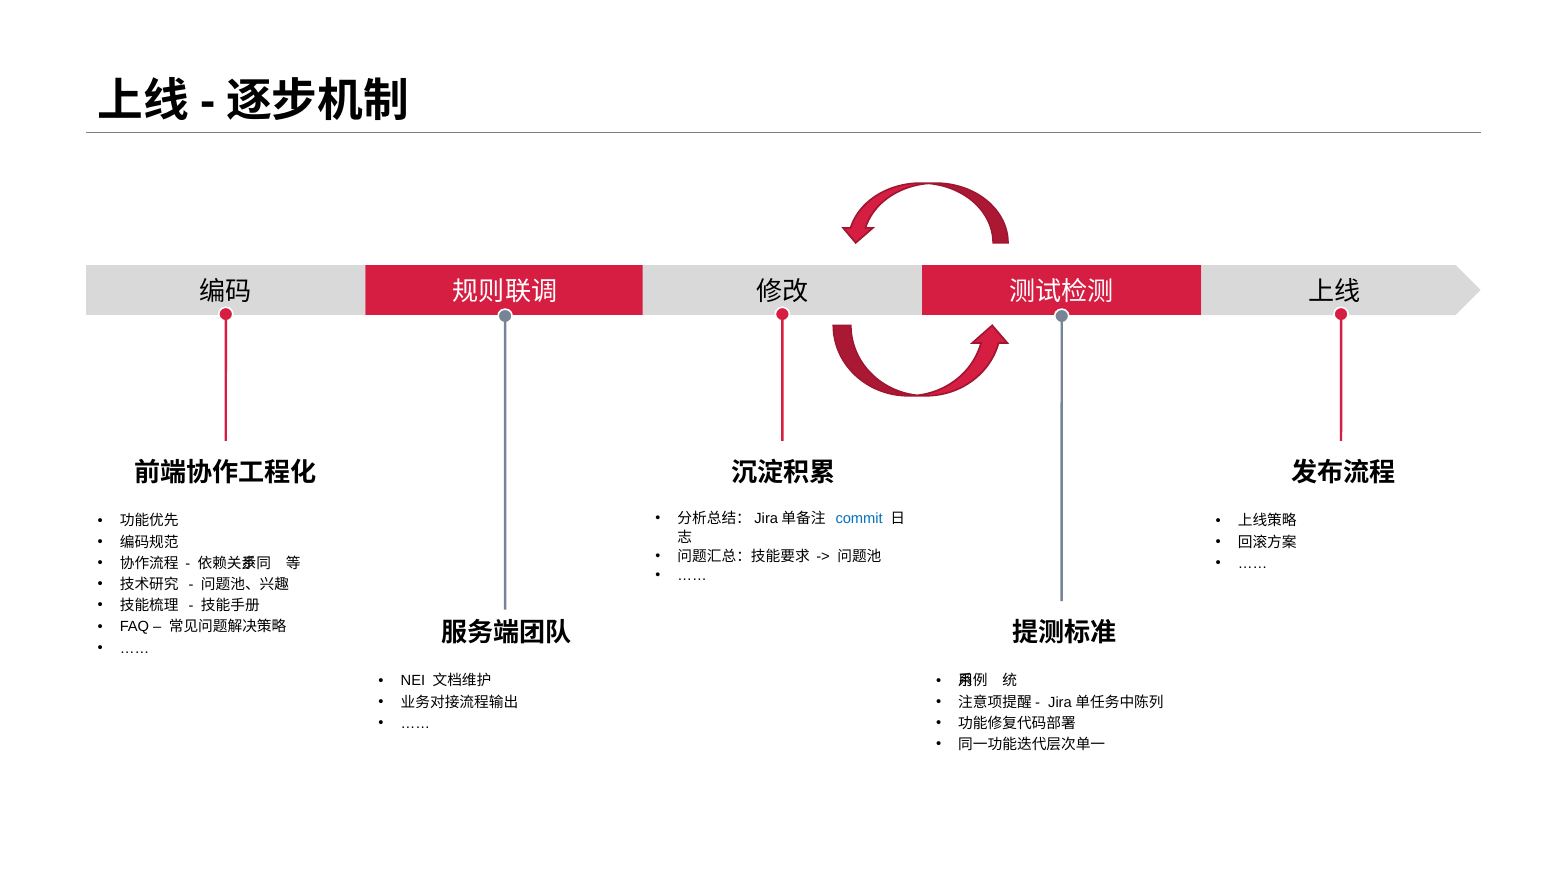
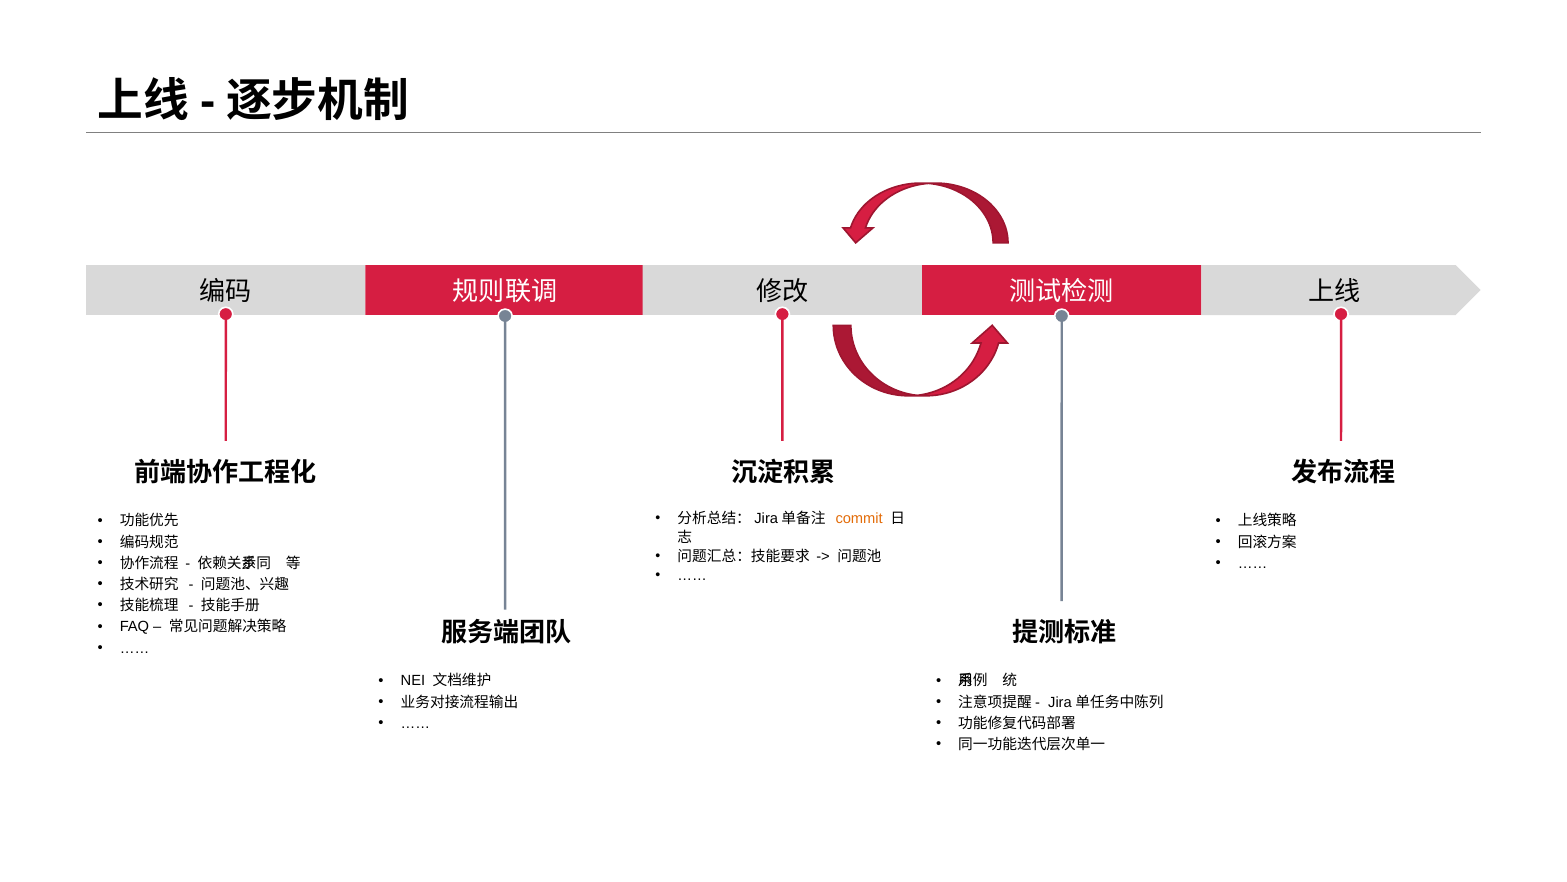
commit colour: blue -> orange
